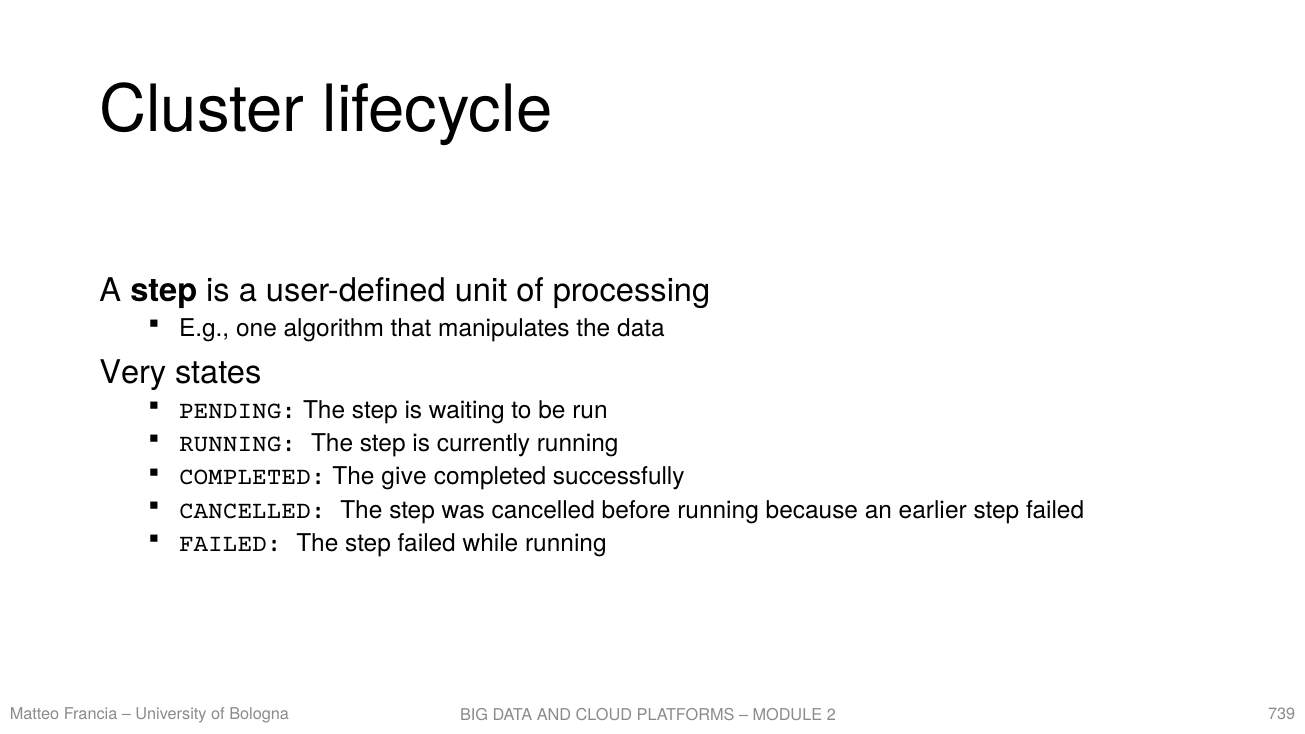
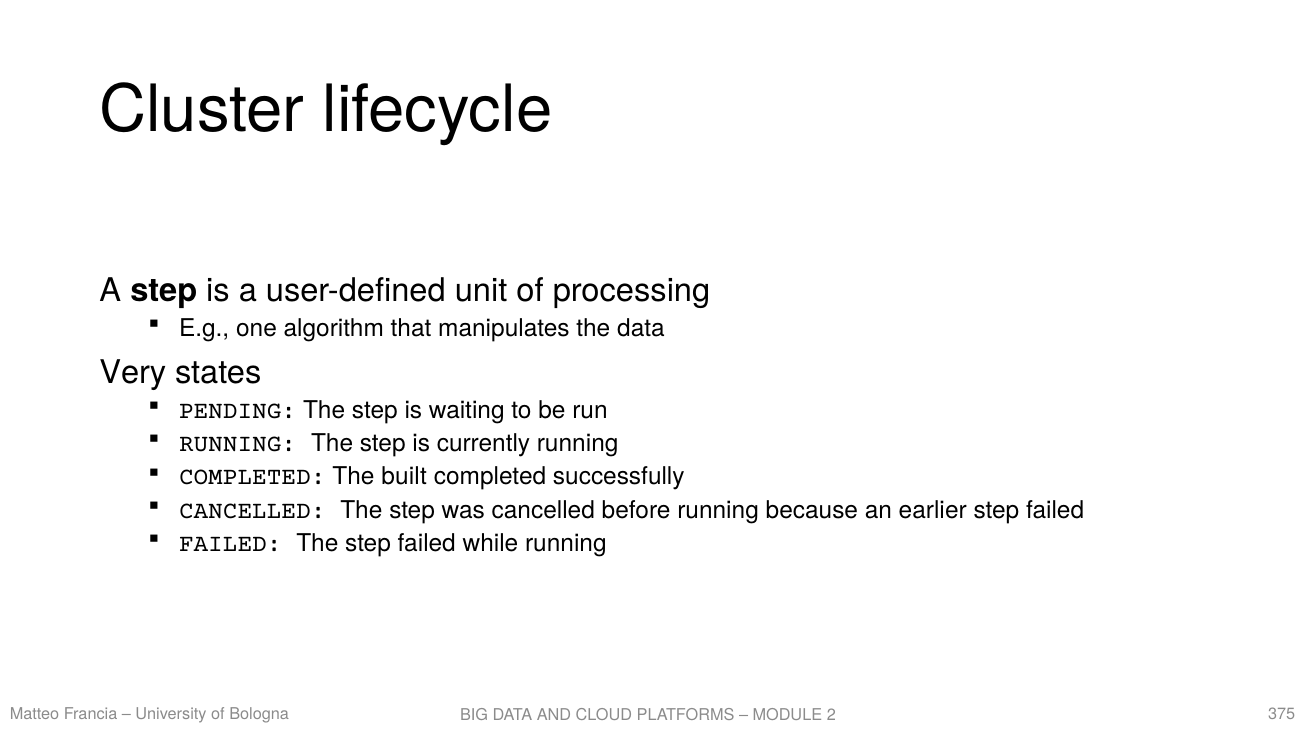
give: give -> built
739: 739 -> 375
